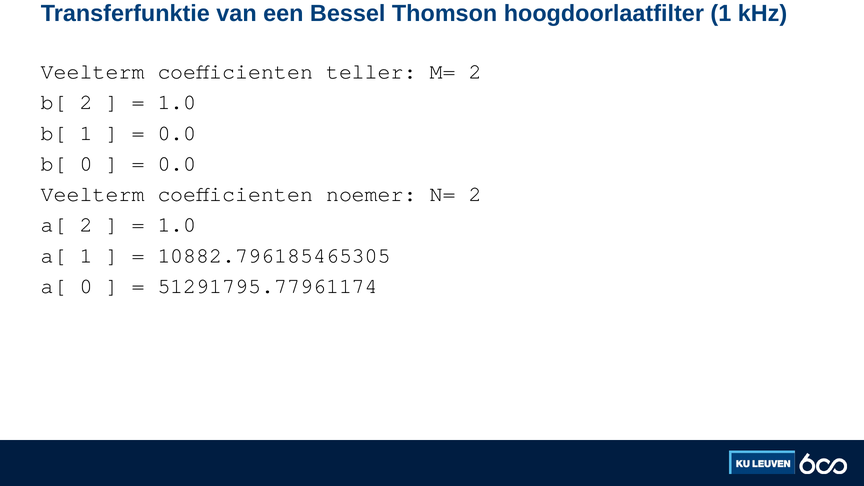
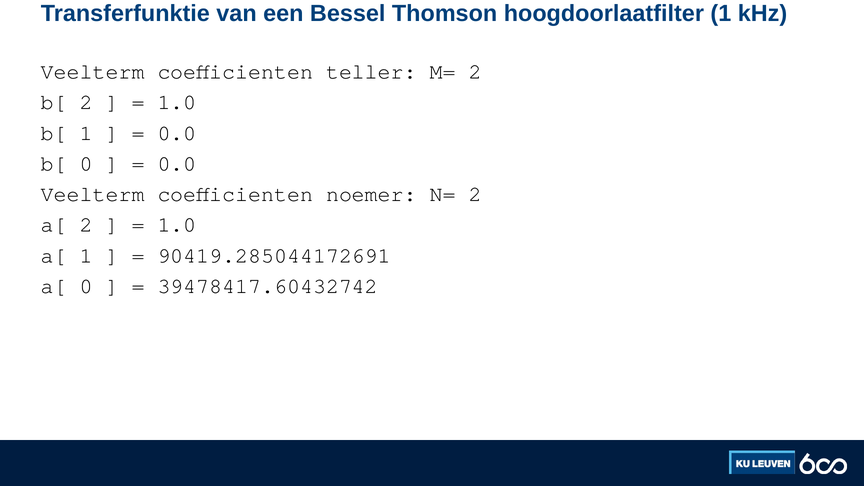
10882.796185465305: 10882.796185465305 -> 90419.285044172691
51291795.77961174: 51291795.77961174 -> 39478417.60432742
